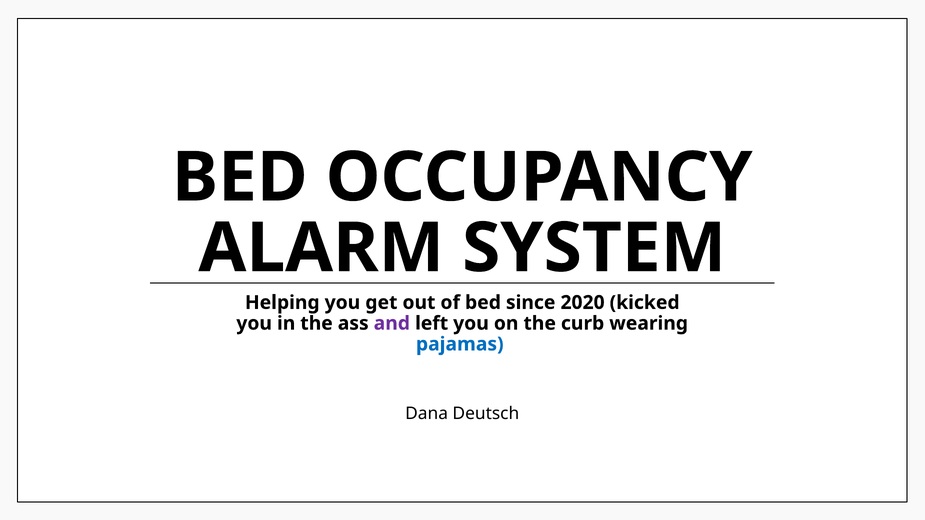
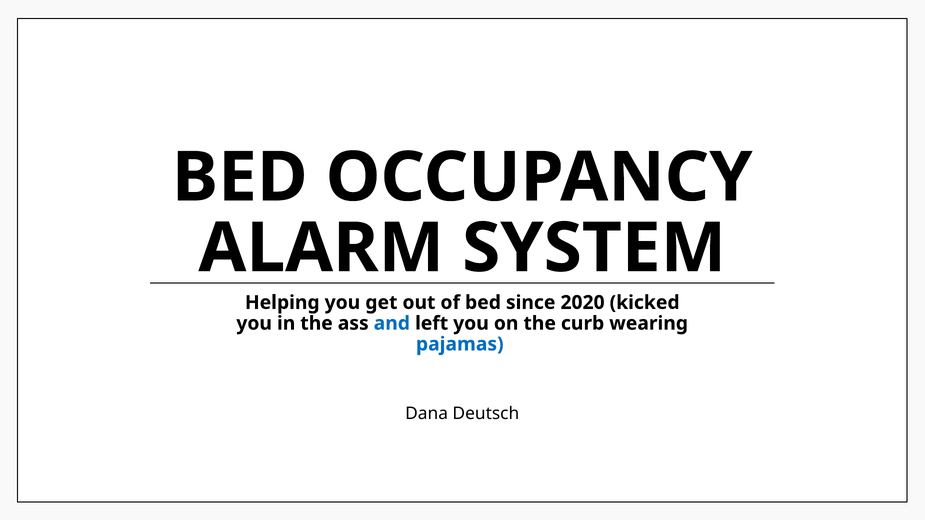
and colour: purple -> blue
